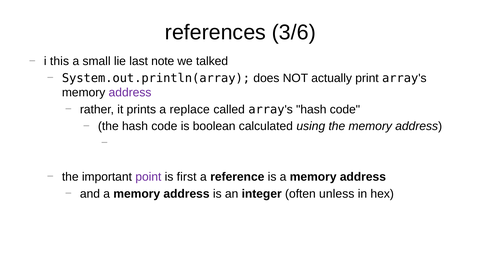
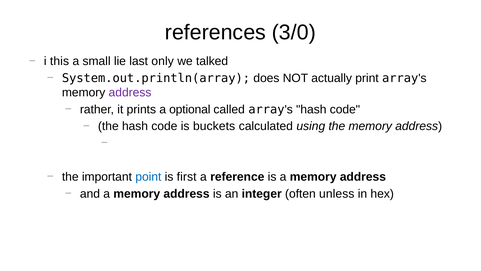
3/6: 3/6 -> 3/0
note: note -> only
replace: replace -> optional
boolean: boolean -> buckets
point colour: purple -> blue
